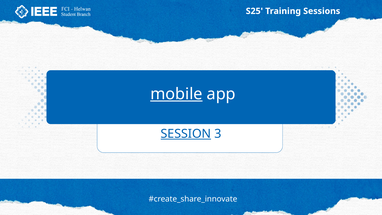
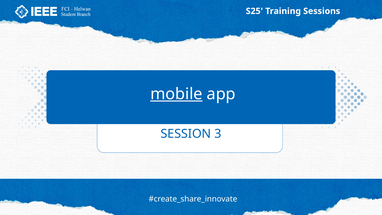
SESSION underline: present -> none
